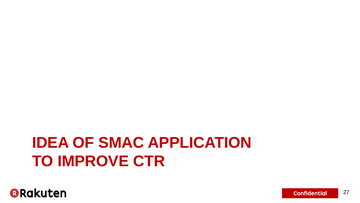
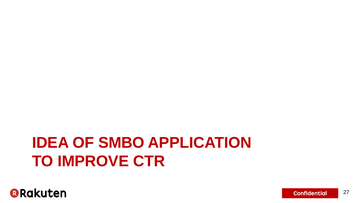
SMAC: SMAC -> SMBO
